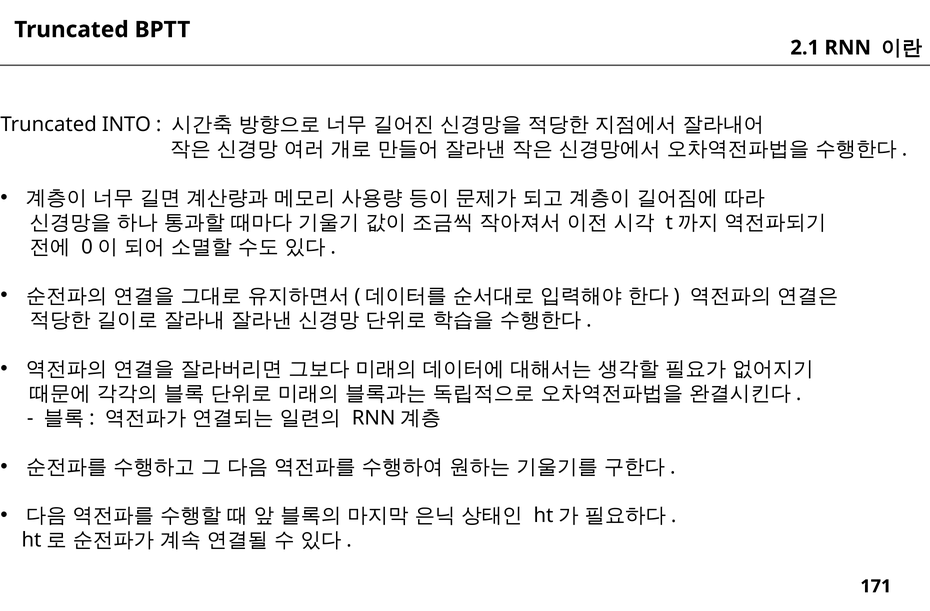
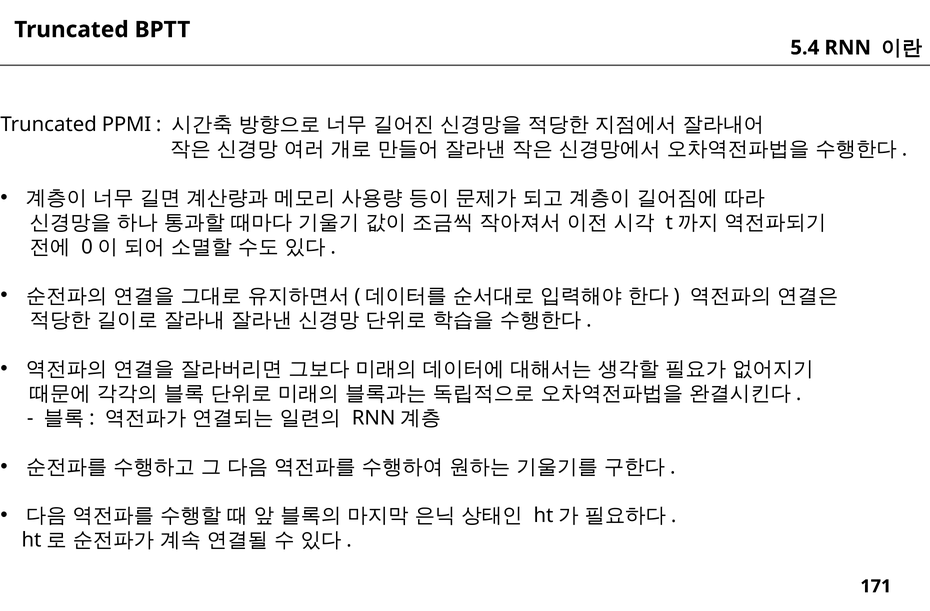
2.1: 2.1 -> 5.4
INTO: INTO -> PPMI
